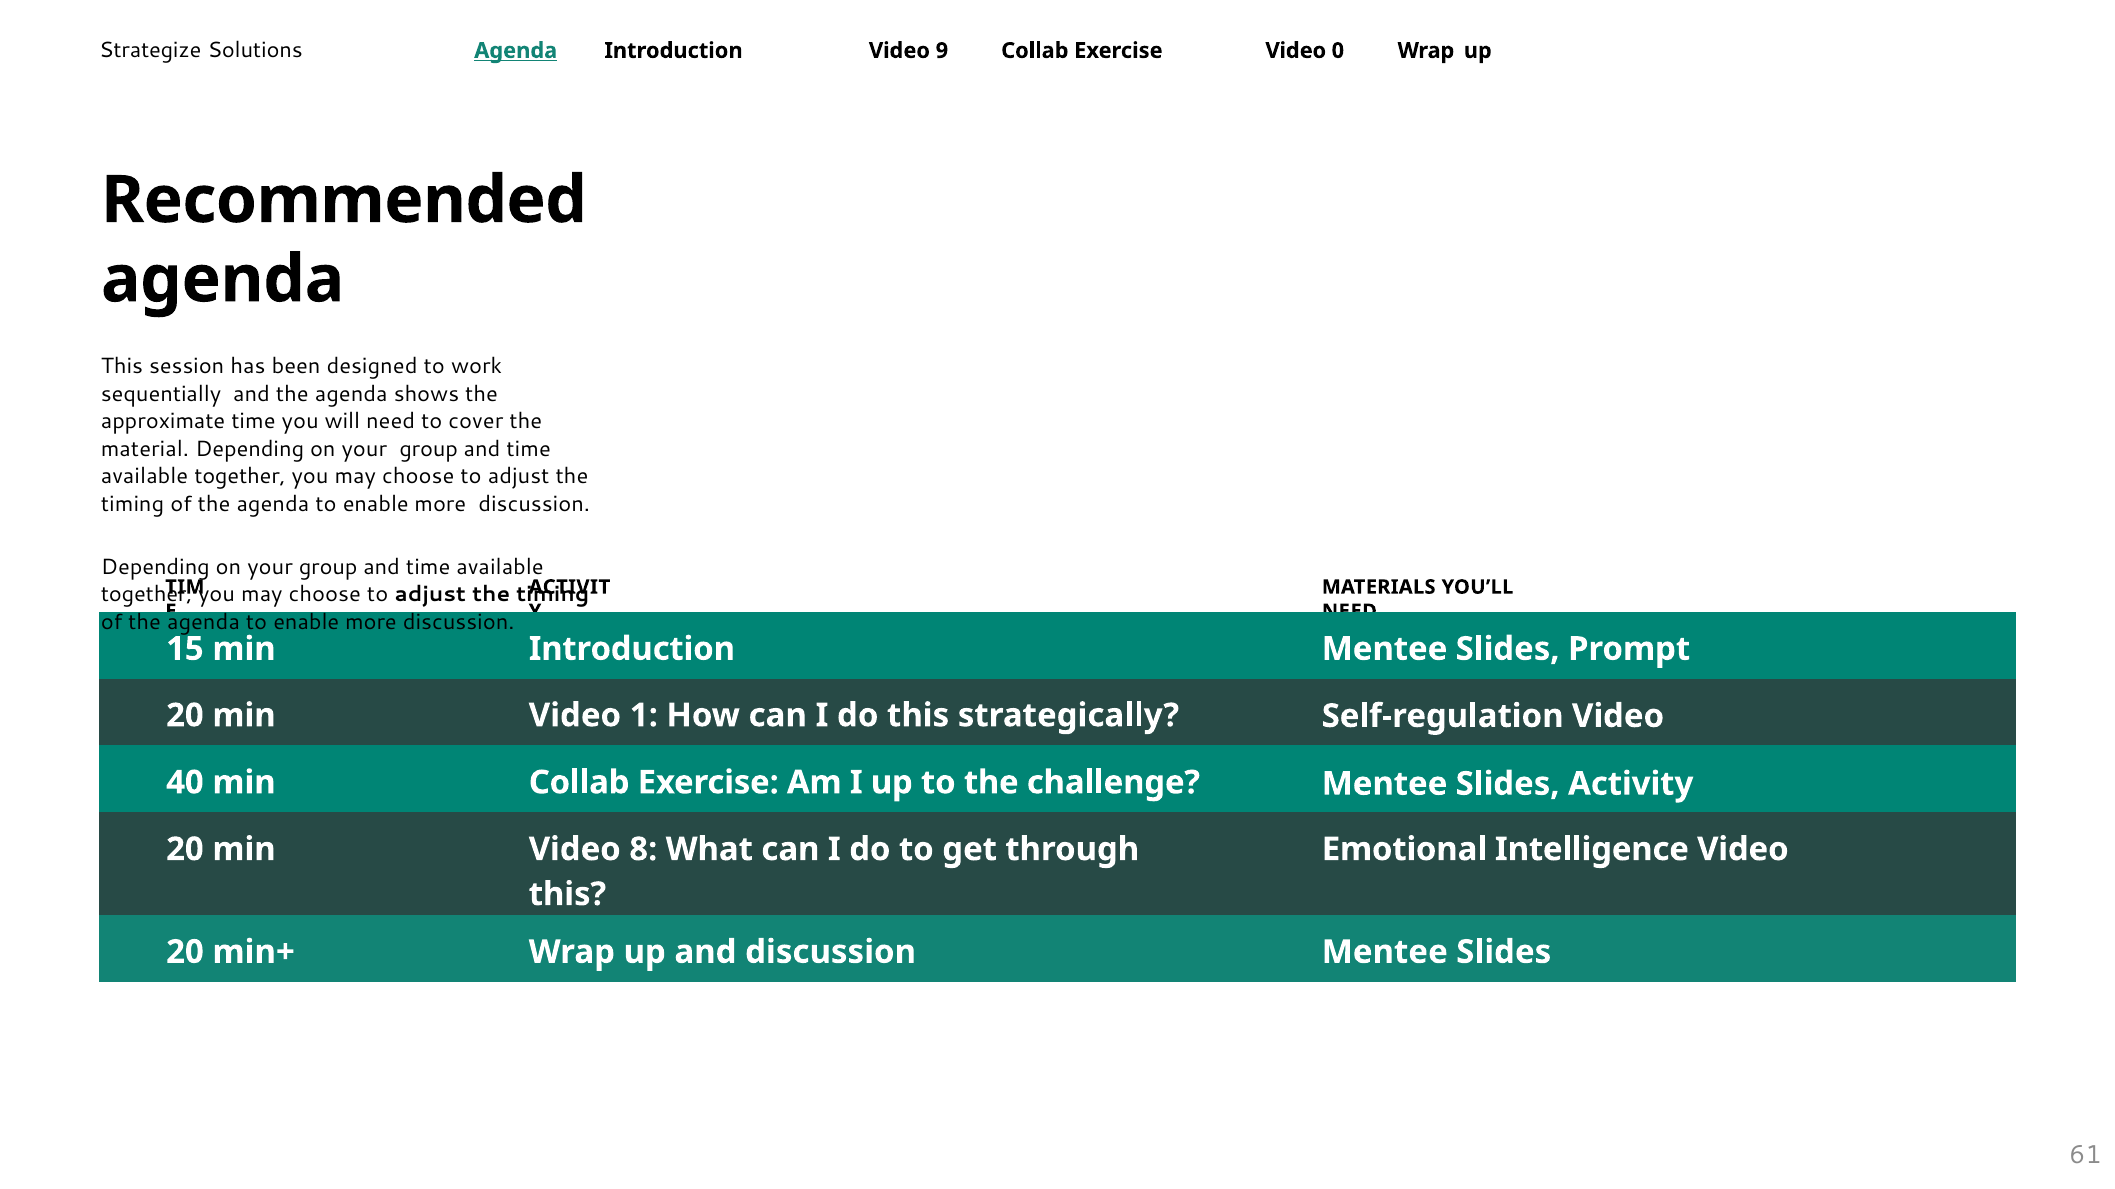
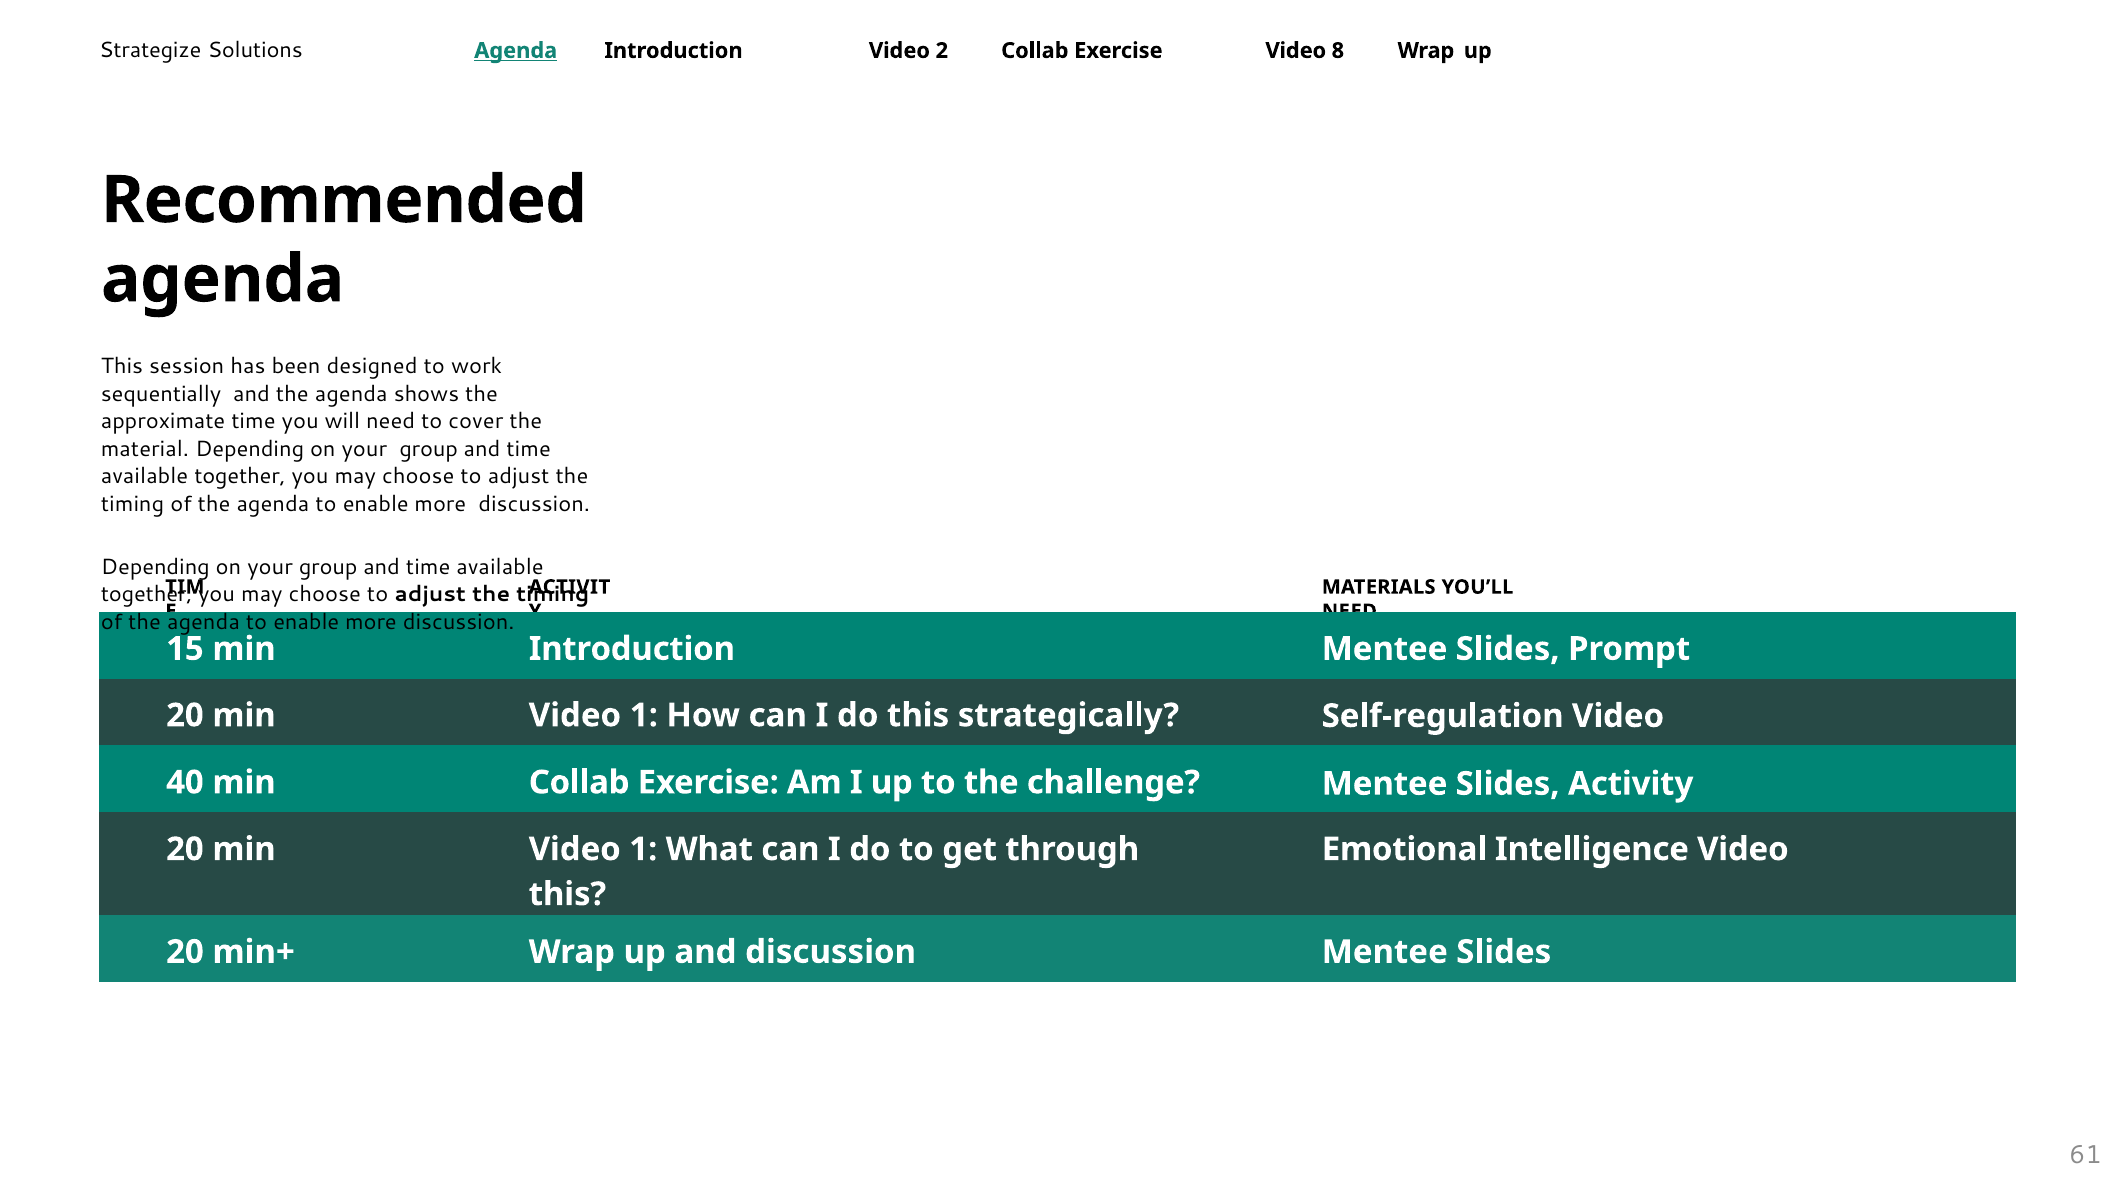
9: 9 -> 2
0: 0 -> 8
8 at (643, 850): 8 -> 1
